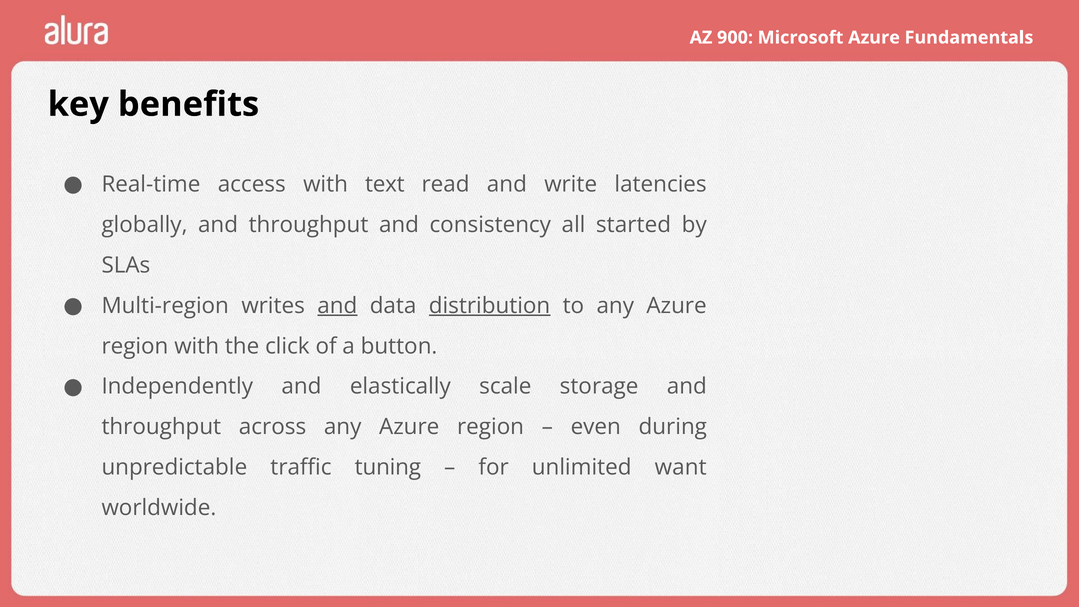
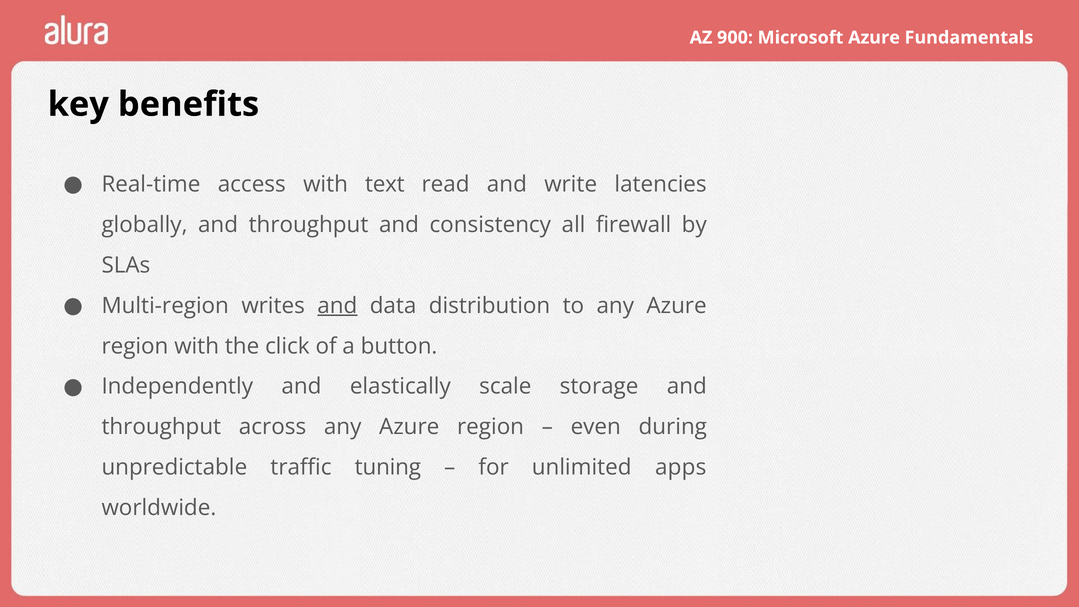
started: started -> firewall
distribution underline: present -> none
want: want -> apps
